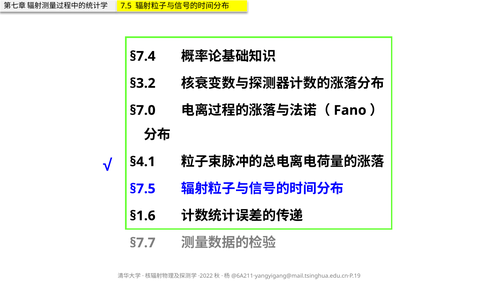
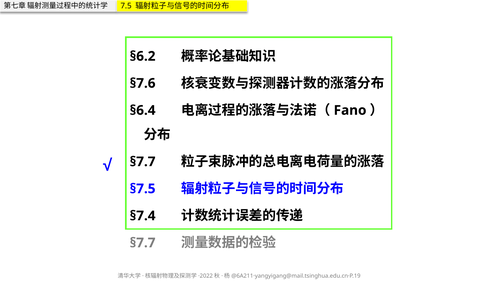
§7.4: §7.4 -> §6.2
§3.2: §3.2 -> §7.6
§7.0: §7.0 -> §6.4
§4.1 at (143, 162): §4.1 -> §7.7
§1.6: §1.6 -> §7.4
